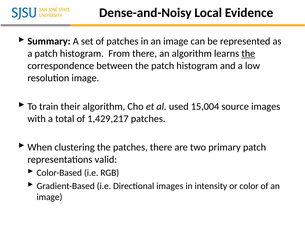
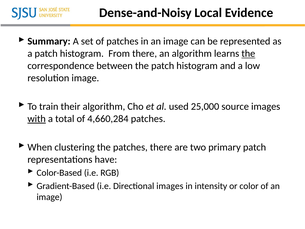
15,004: 15,004 -> 25,000
with underline: none -> present
1,429,217: 1,429,217 -> 4,660,284
valid: valid -> have
